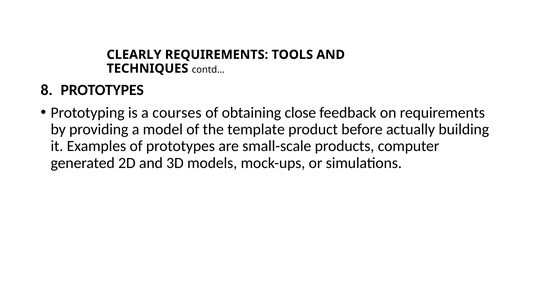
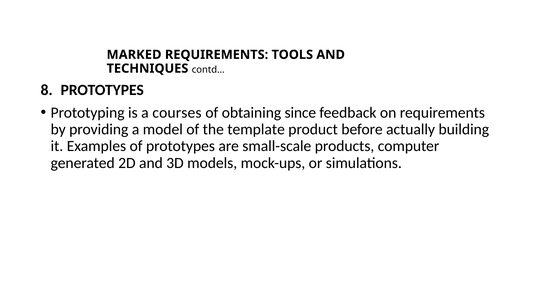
CLEARLY: CLEARLY -> MARKED
close: close -> since
